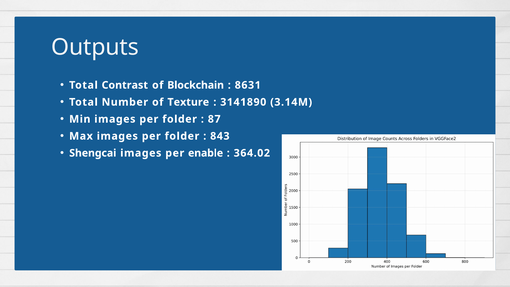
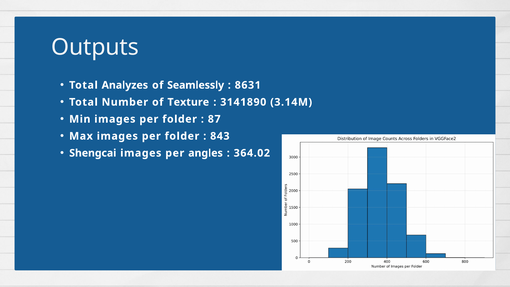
Contrast: Contrast -> Analyzes
Blockchain: Blockchain -> Seamlessly
enable: enable -> angles
